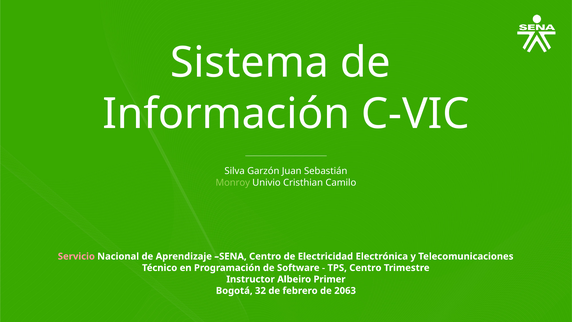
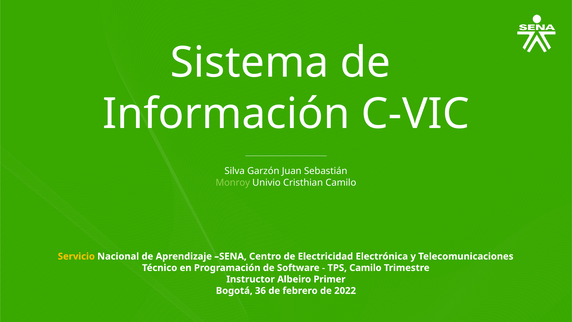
Servicio colour: pink -> yellow
TPS Centro: Centro -> Camilo
32: 32 -> 36
2063: 2063 -> 2022
